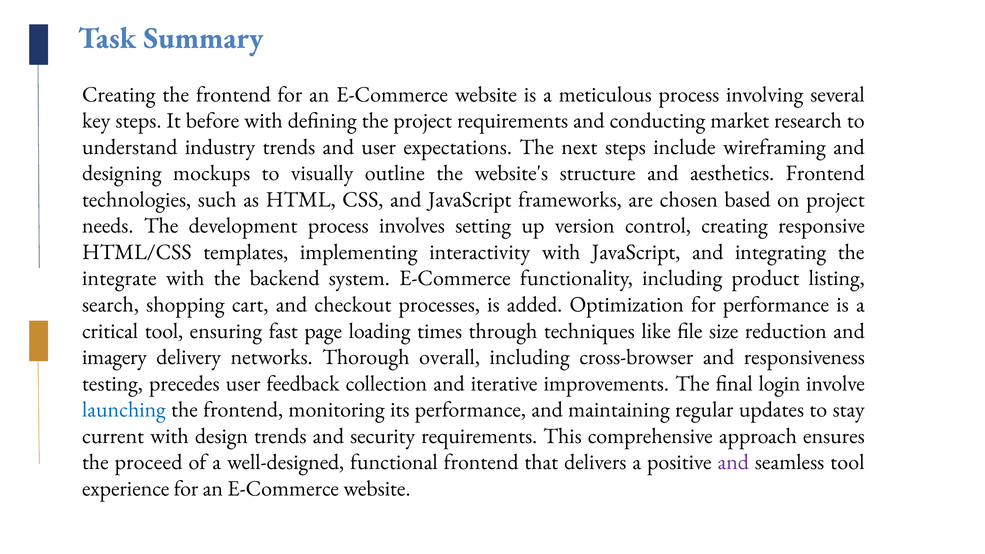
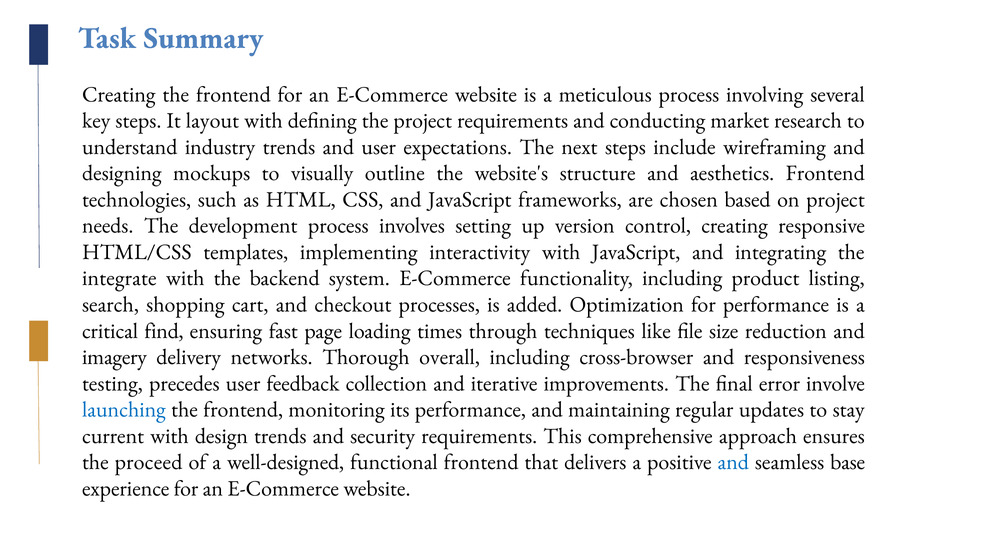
before: before -> layout
critical tool: tool -> find
login: login -> error
and at (733, 462) colour: purple -> blue
seamless tool: tool -> base
